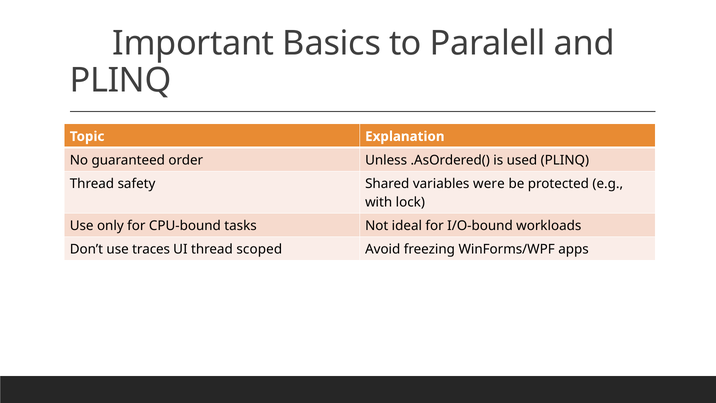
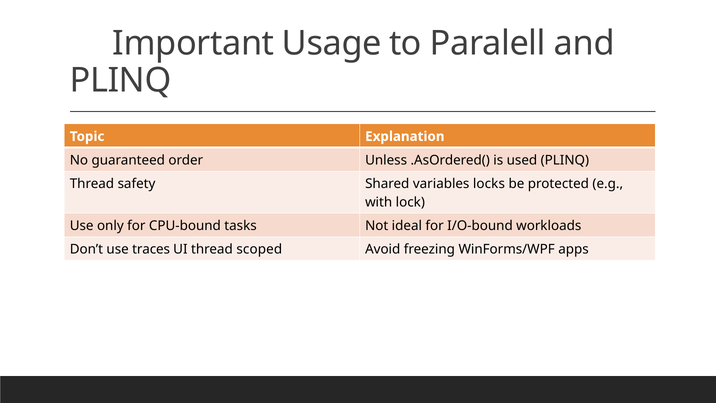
Basics: Basics -> Usage
were: were -> locks
